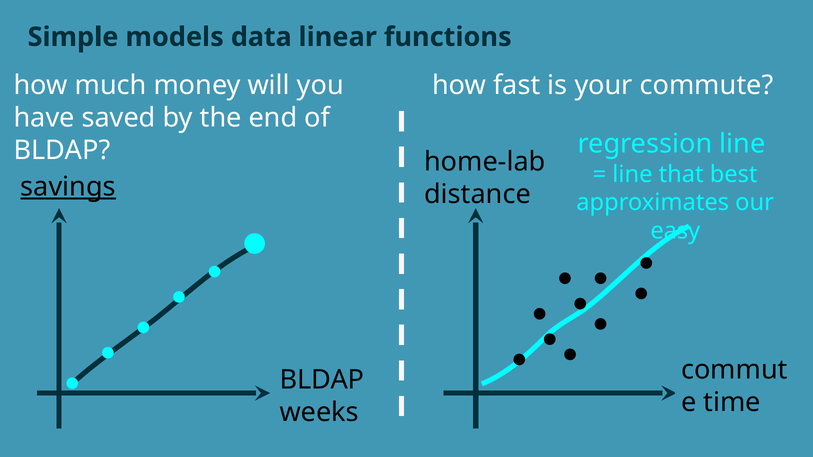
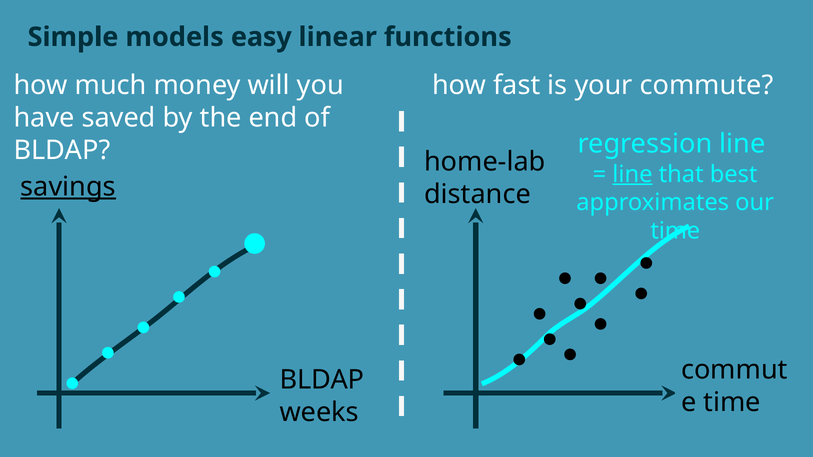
data: data -> easy
line at (632, 174) underline: none -> present
easy at (675, 231): easy -> time
